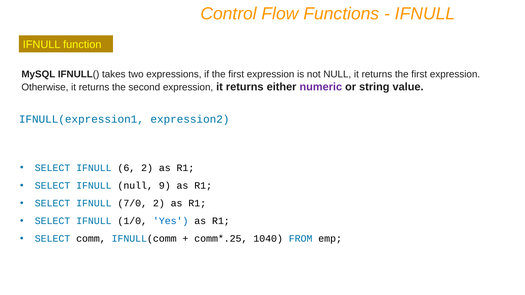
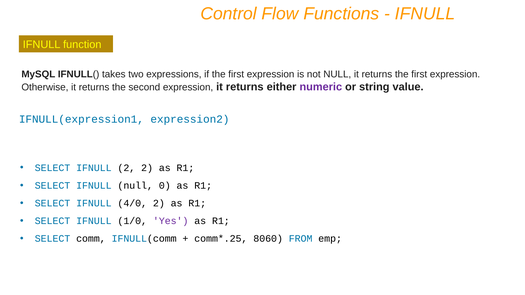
IFNULL 6: 6 -> 2
9: 9 -> 0
7/0: 7/0 -> 4/0
Yes colour: blue -> purple
1040: 1040 -> 8060
